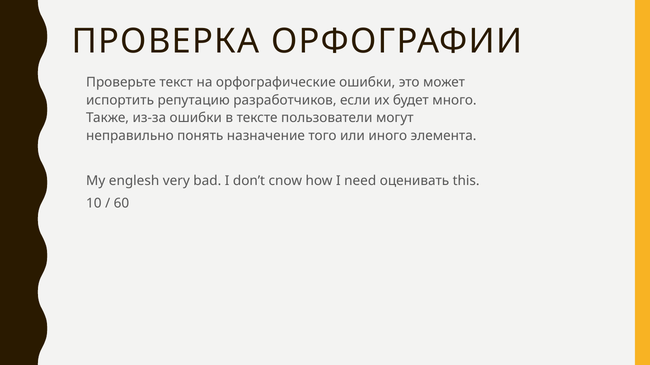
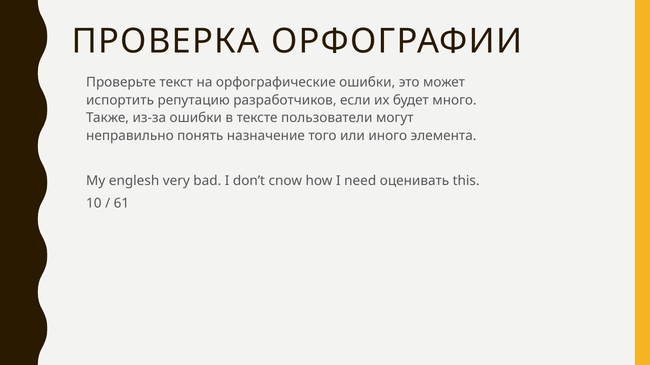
60: 60 -> 61
